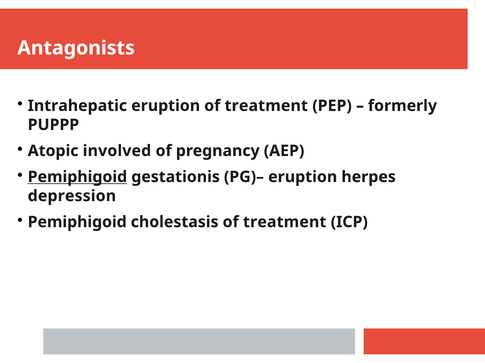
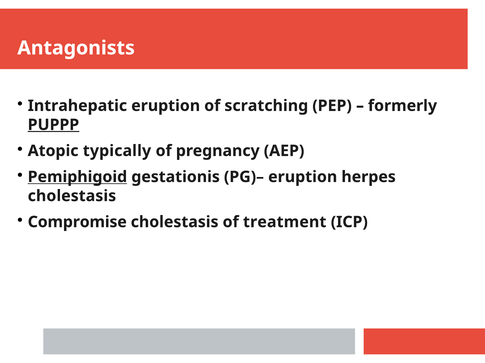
eruption of treatment: treatment -> scratching
PUPPP underline: none -> present
involved: involved -> typically
depression at (72, 196): depression -> cholestasis
Pemiphigoid at (77, 222): Pemiphigoid -> Compromise
